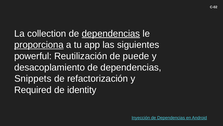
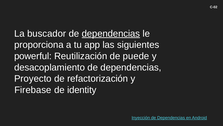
collection: collection -> buscador
proporciona underline: present -> none
Snippets: Snippets -> Proyecto
Required: Required -> Firebase
